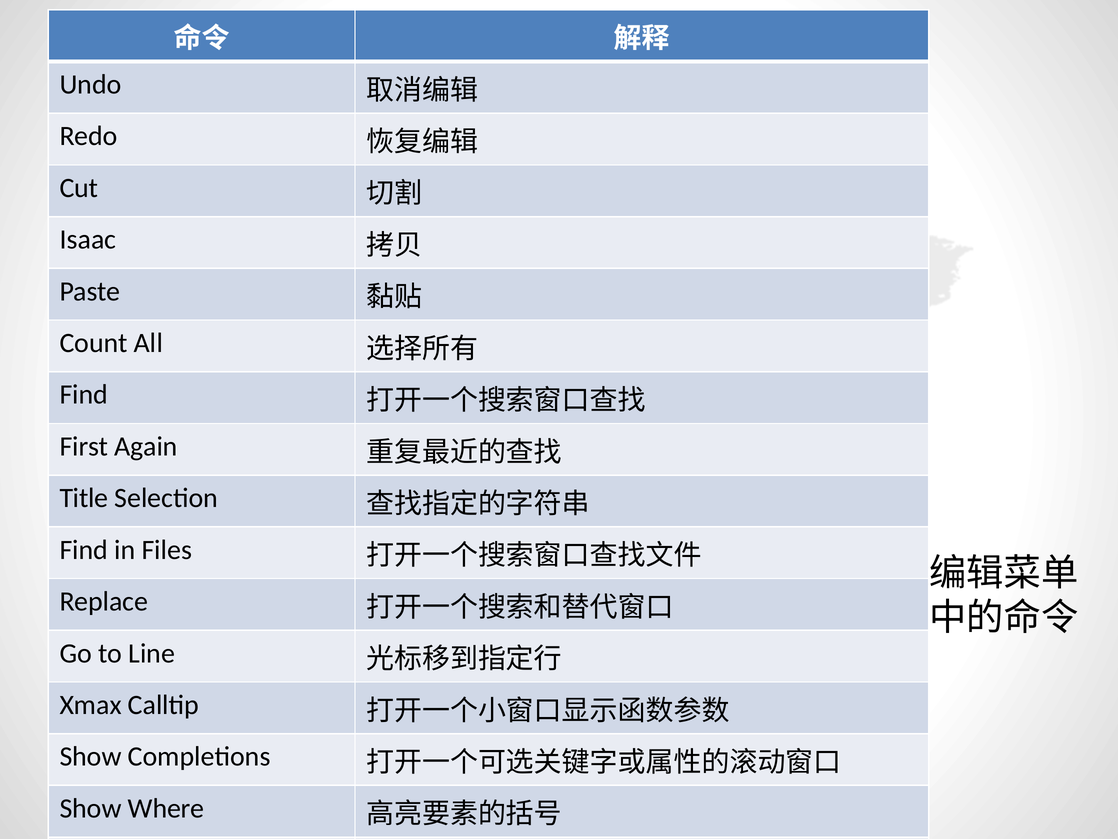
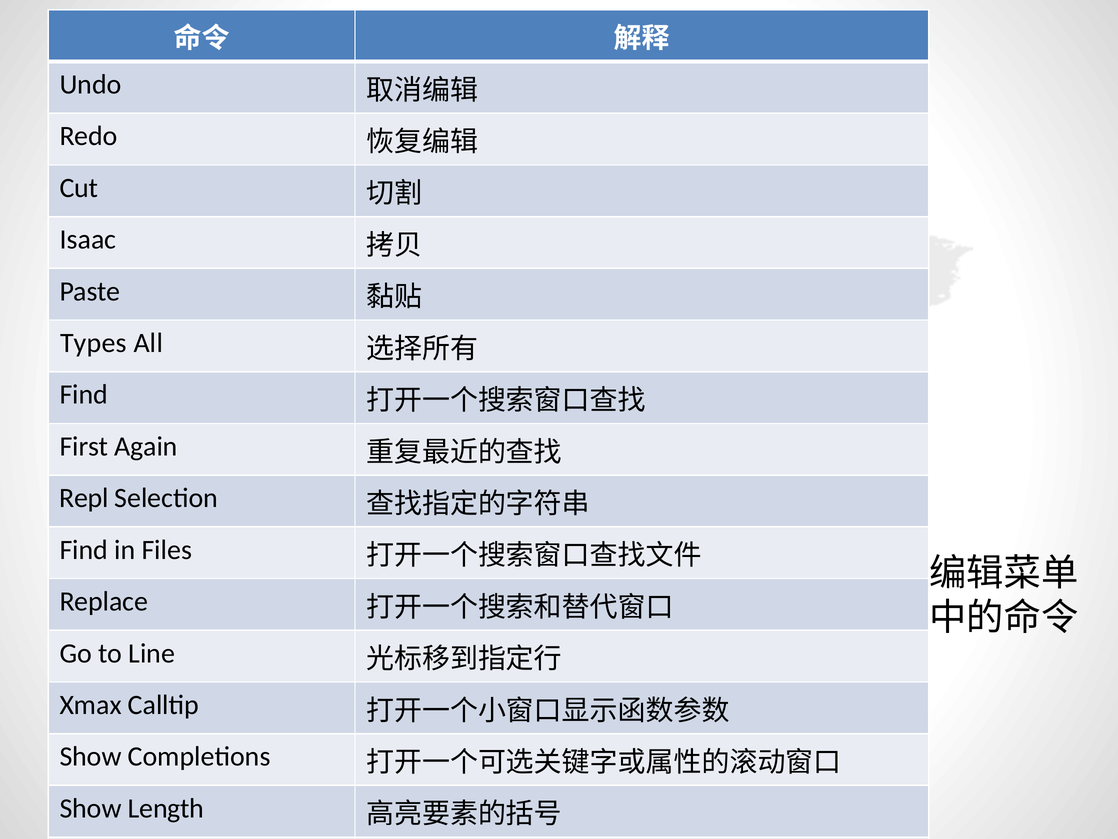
Count: Count -> Types
Title: Title -> Repl
Where: Where -> Length
